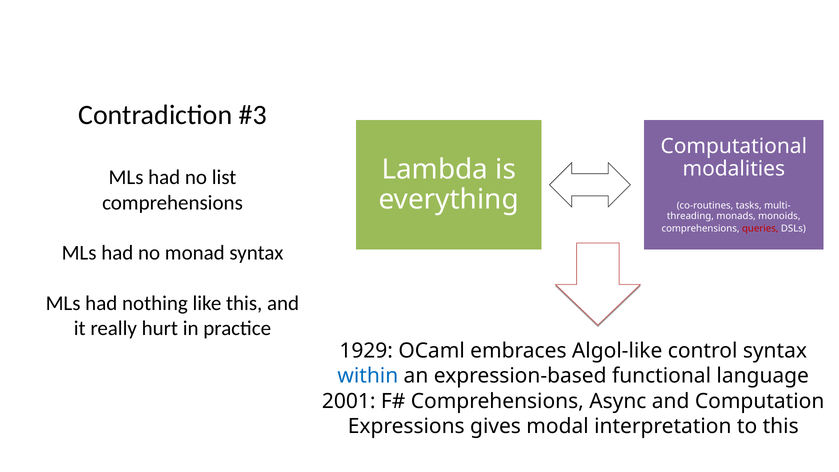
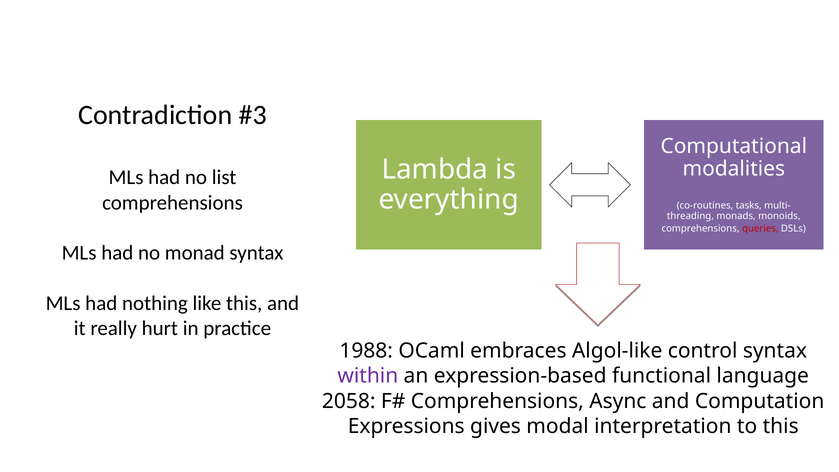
1929: 1929 -> 1988
within colour: blue -> purple
2001: 2001 -> 2058
